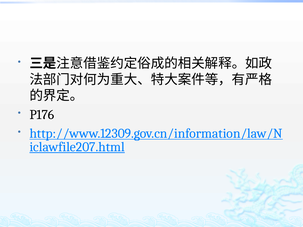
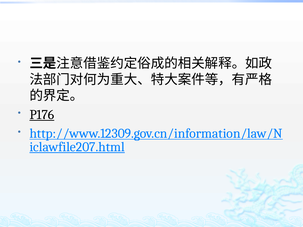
P176 underline: none -> present
